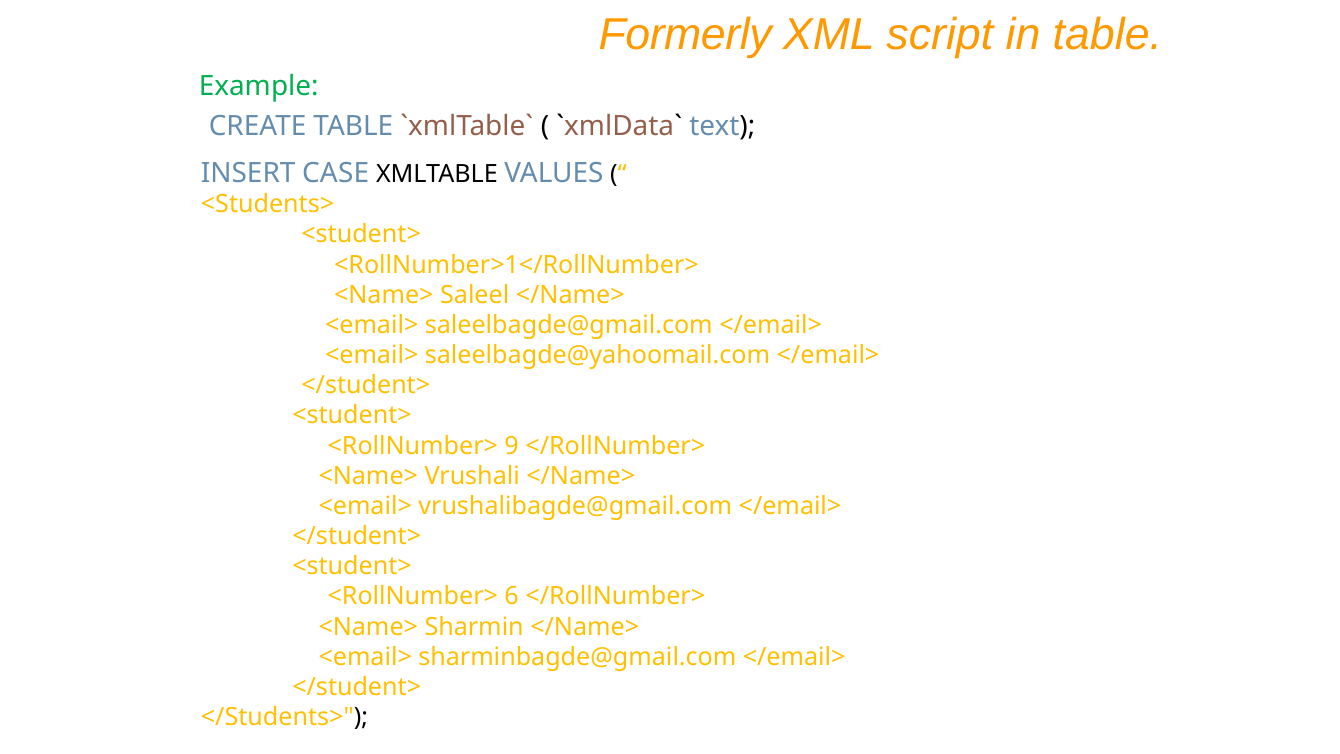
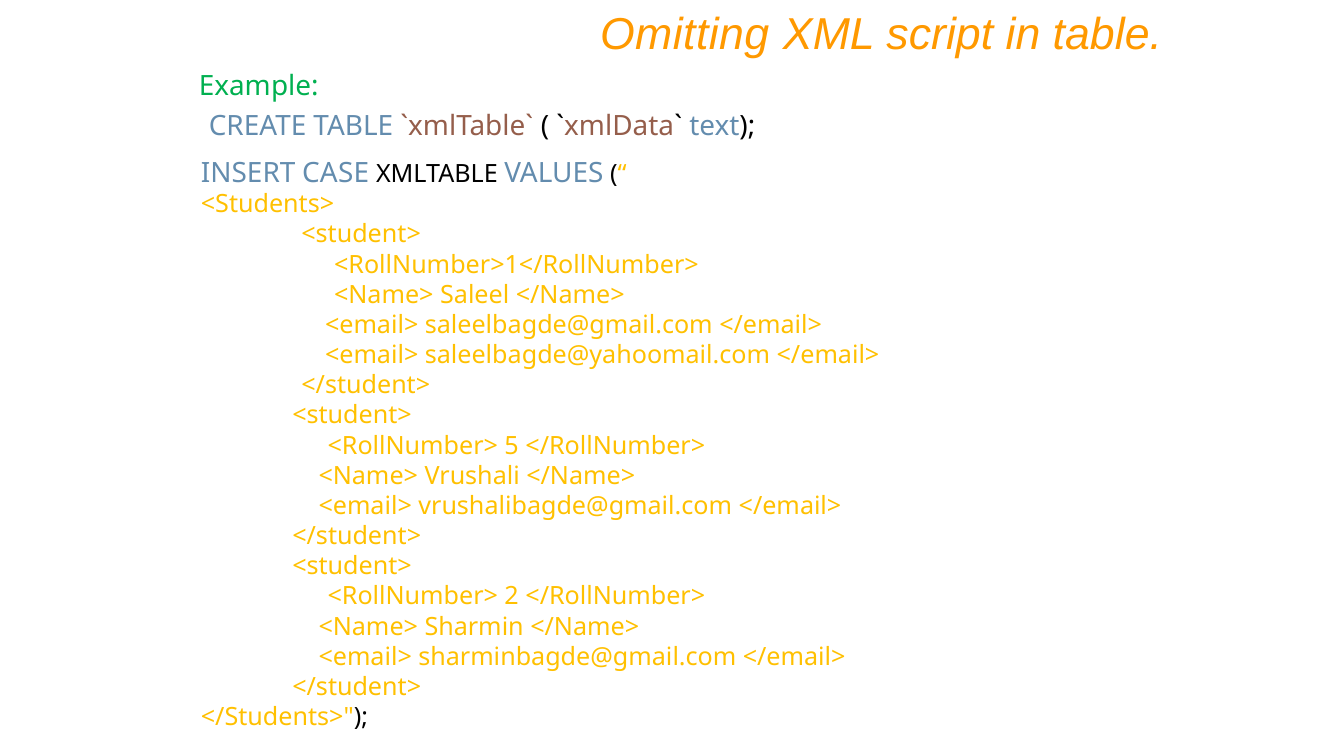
Formerly: Formerly -> Omitting
9: 9 -> 5
6: 6 -> 2
